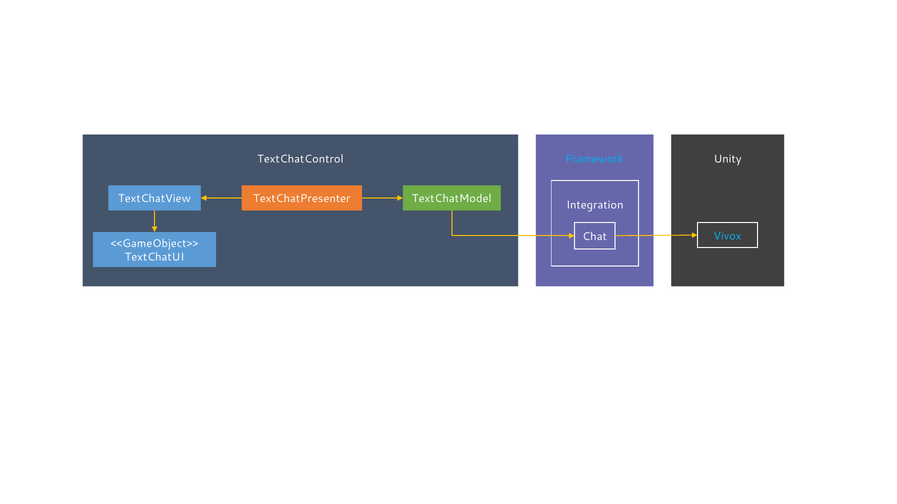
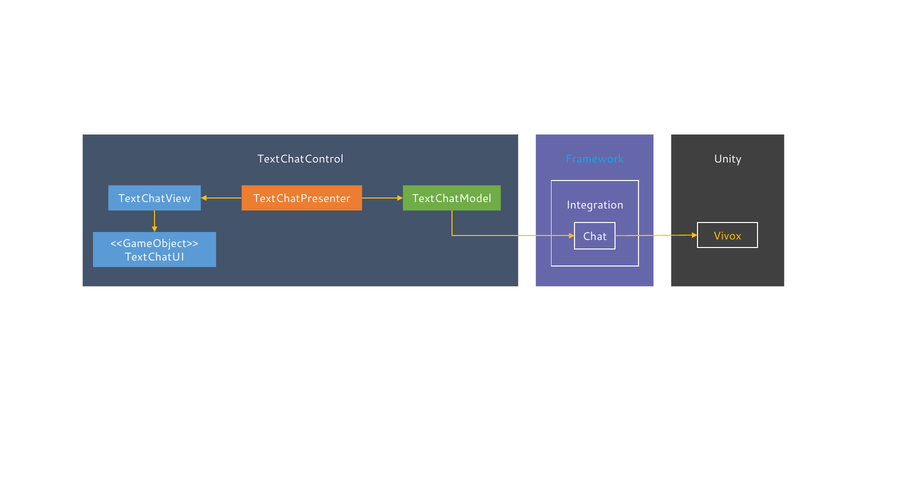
Vivox colour: light blue -> yellow
